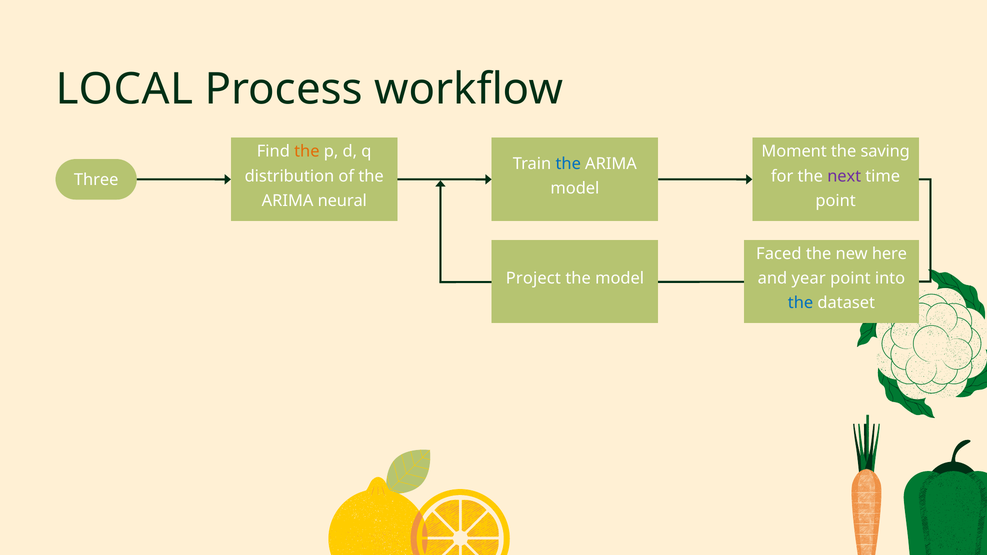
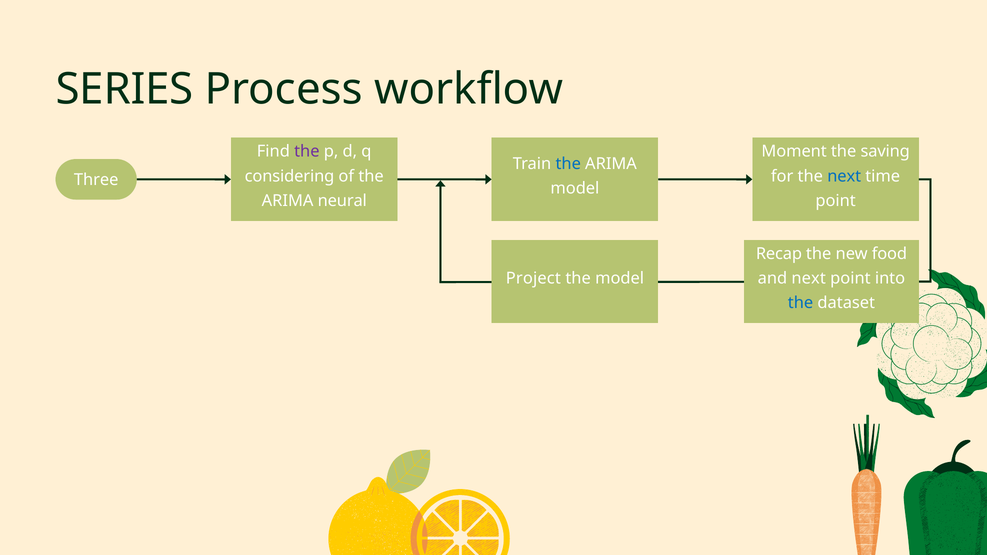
LOCAL: LOCAL -> SERIES
the at (307, 151) colour: orange -> purple
distribution: distribution -> considering
next at (844, 176) colour: purple -> blue
Faced: Faced -> Recap
here: here -> food
and year: year -> next
